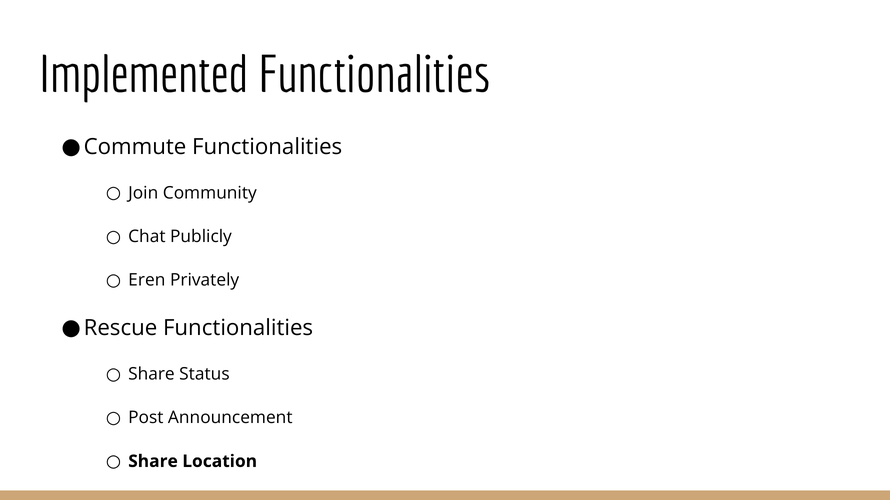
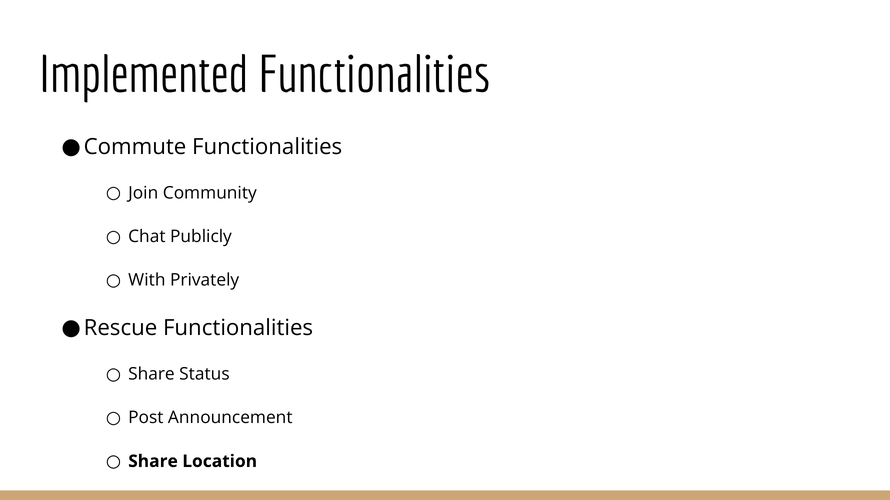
Eren: Eren -> With
